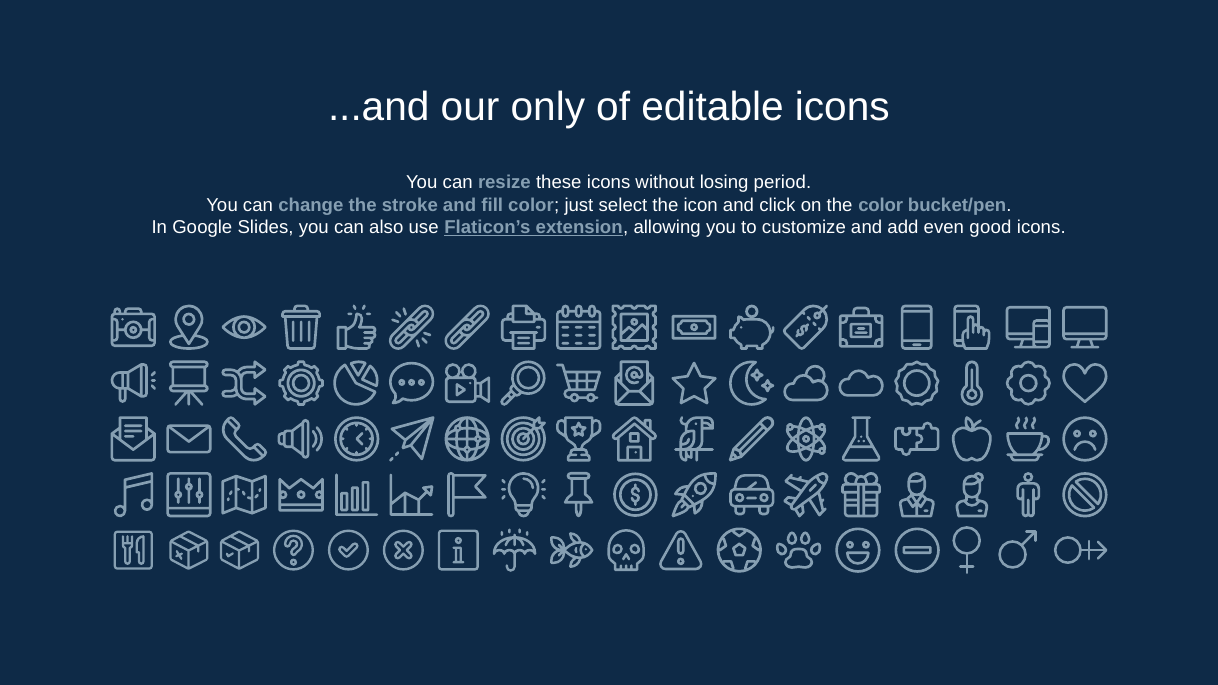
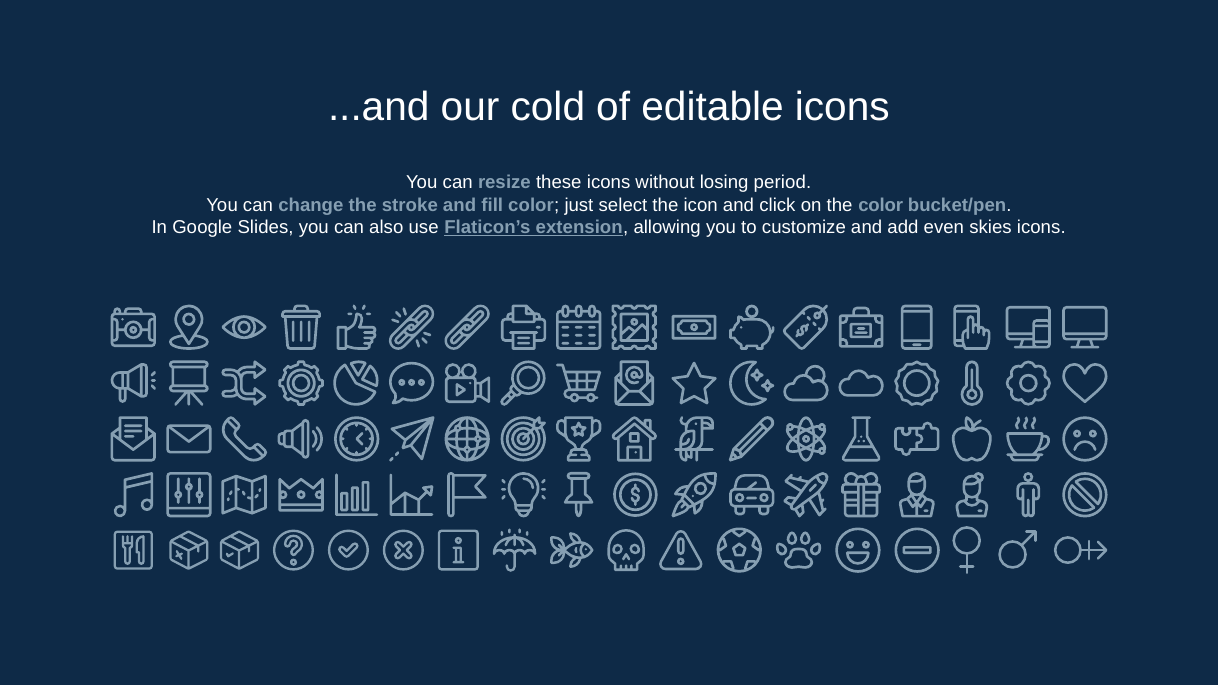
only: only -> cold
good: good -> skies
